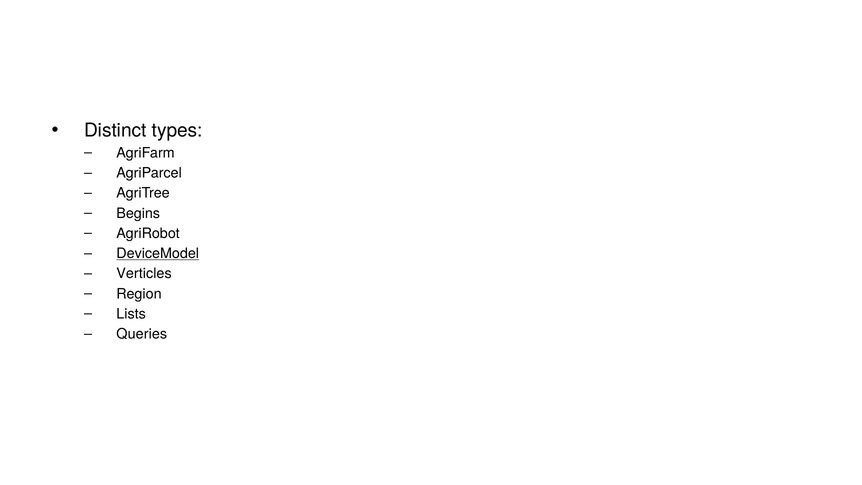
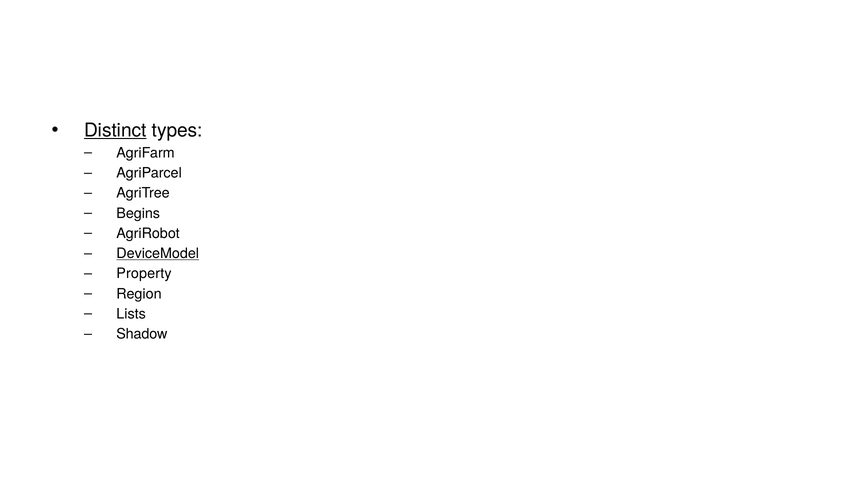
Distinct underline: none -> present
Verticles: Verticles -> Property
Queries: Queries -> Shadow
